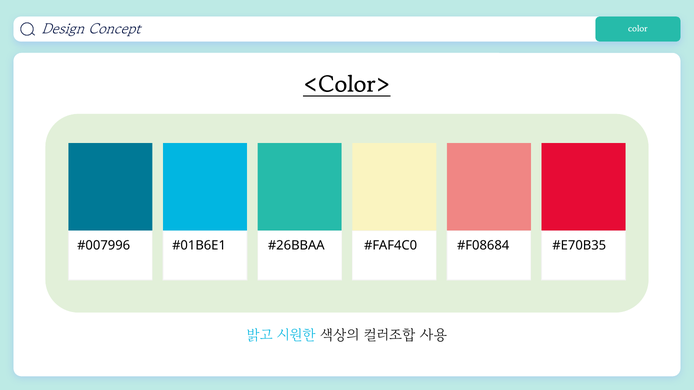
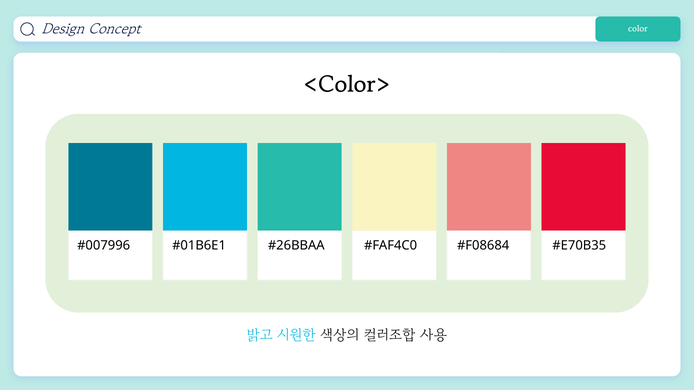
<Color> underline: present -> none
